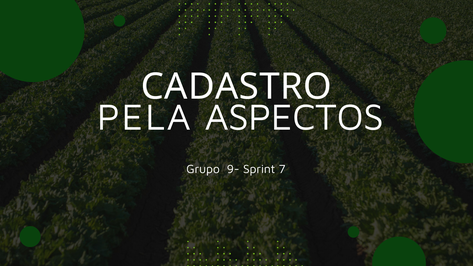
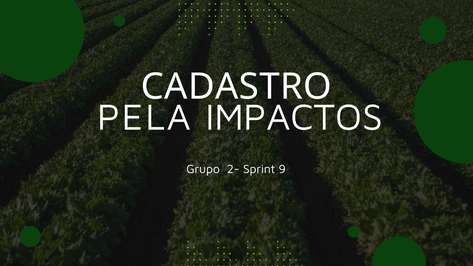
ASPECTOS: ASPECTOS -> IMPACTOS
9-: 9- -> 2-
7: 7 -> 9
